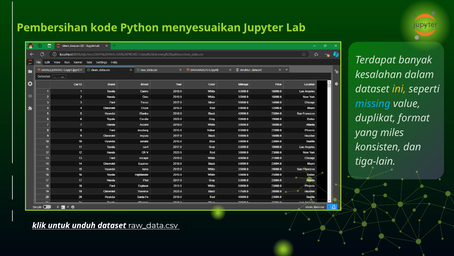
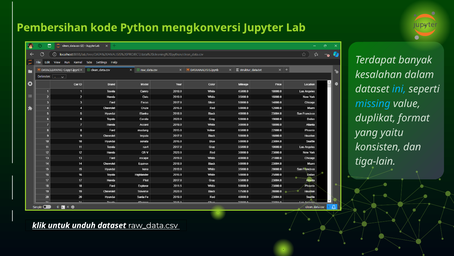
menyesuaikan: menyesuaikan -> mengkonversi
ini colour: yellow -> light blue
miles: miles -> yaitu
